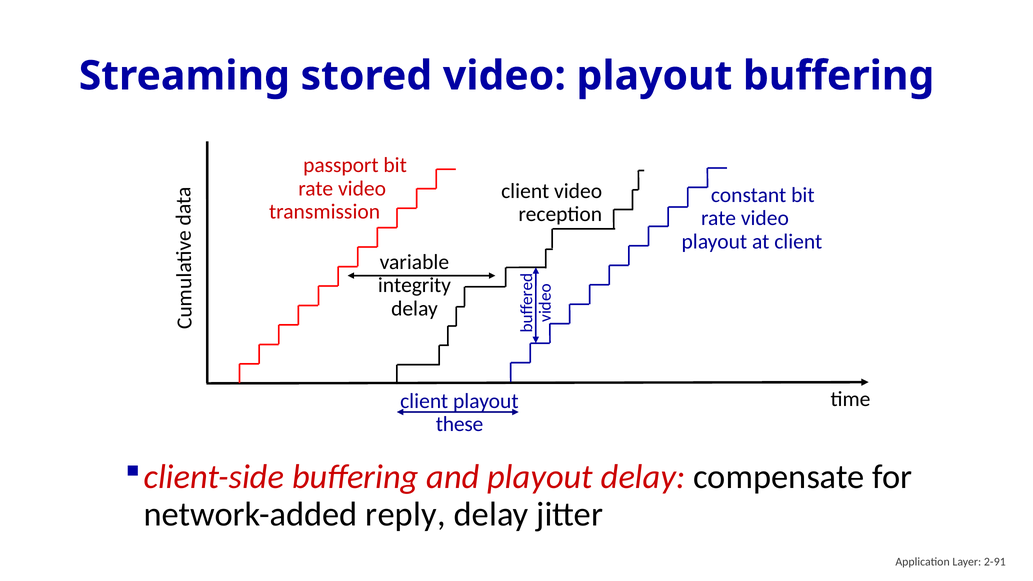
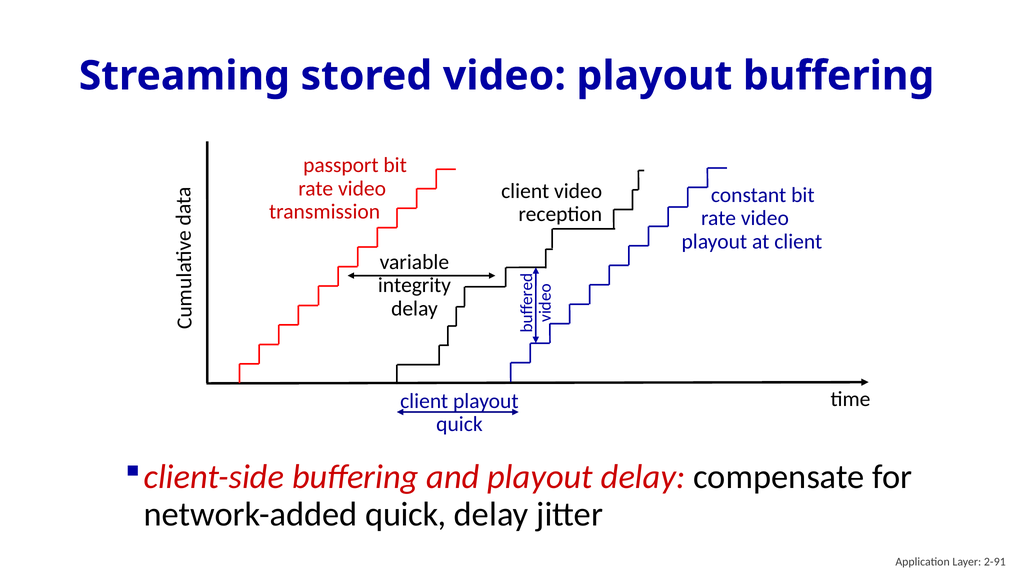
these at (460, 424): these -> quick
network-added reply: reply -> quick
